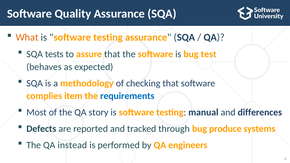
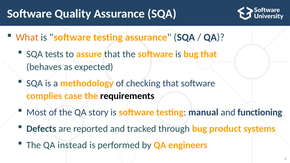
bug test: test -> that
item: item -> case
requirements colour: blue -> black
differences: differences -> functioning
produce: produce -> product
